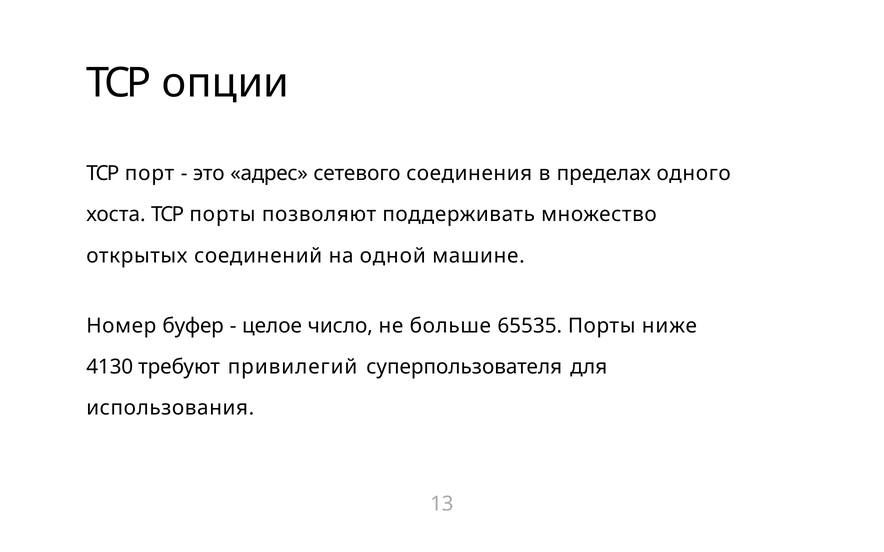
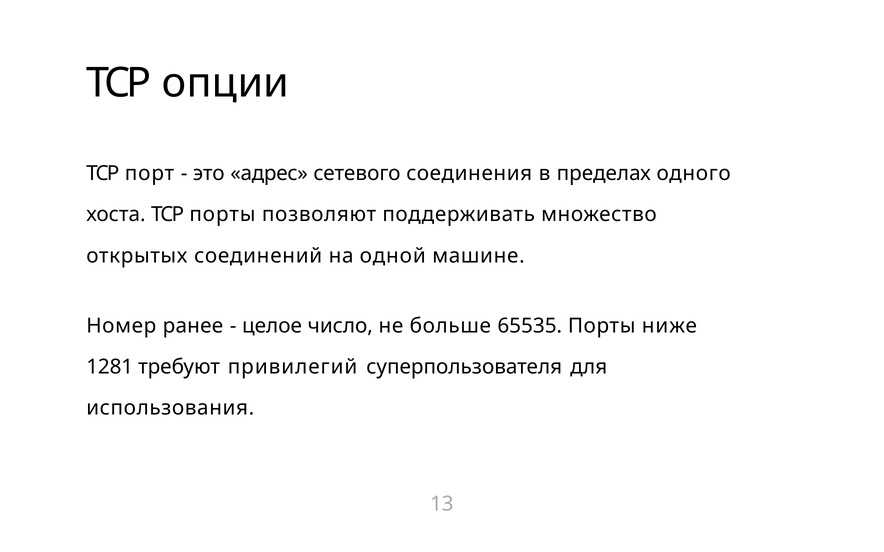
буфер: буфер -> ранее
4130: 4130 -> 1281
